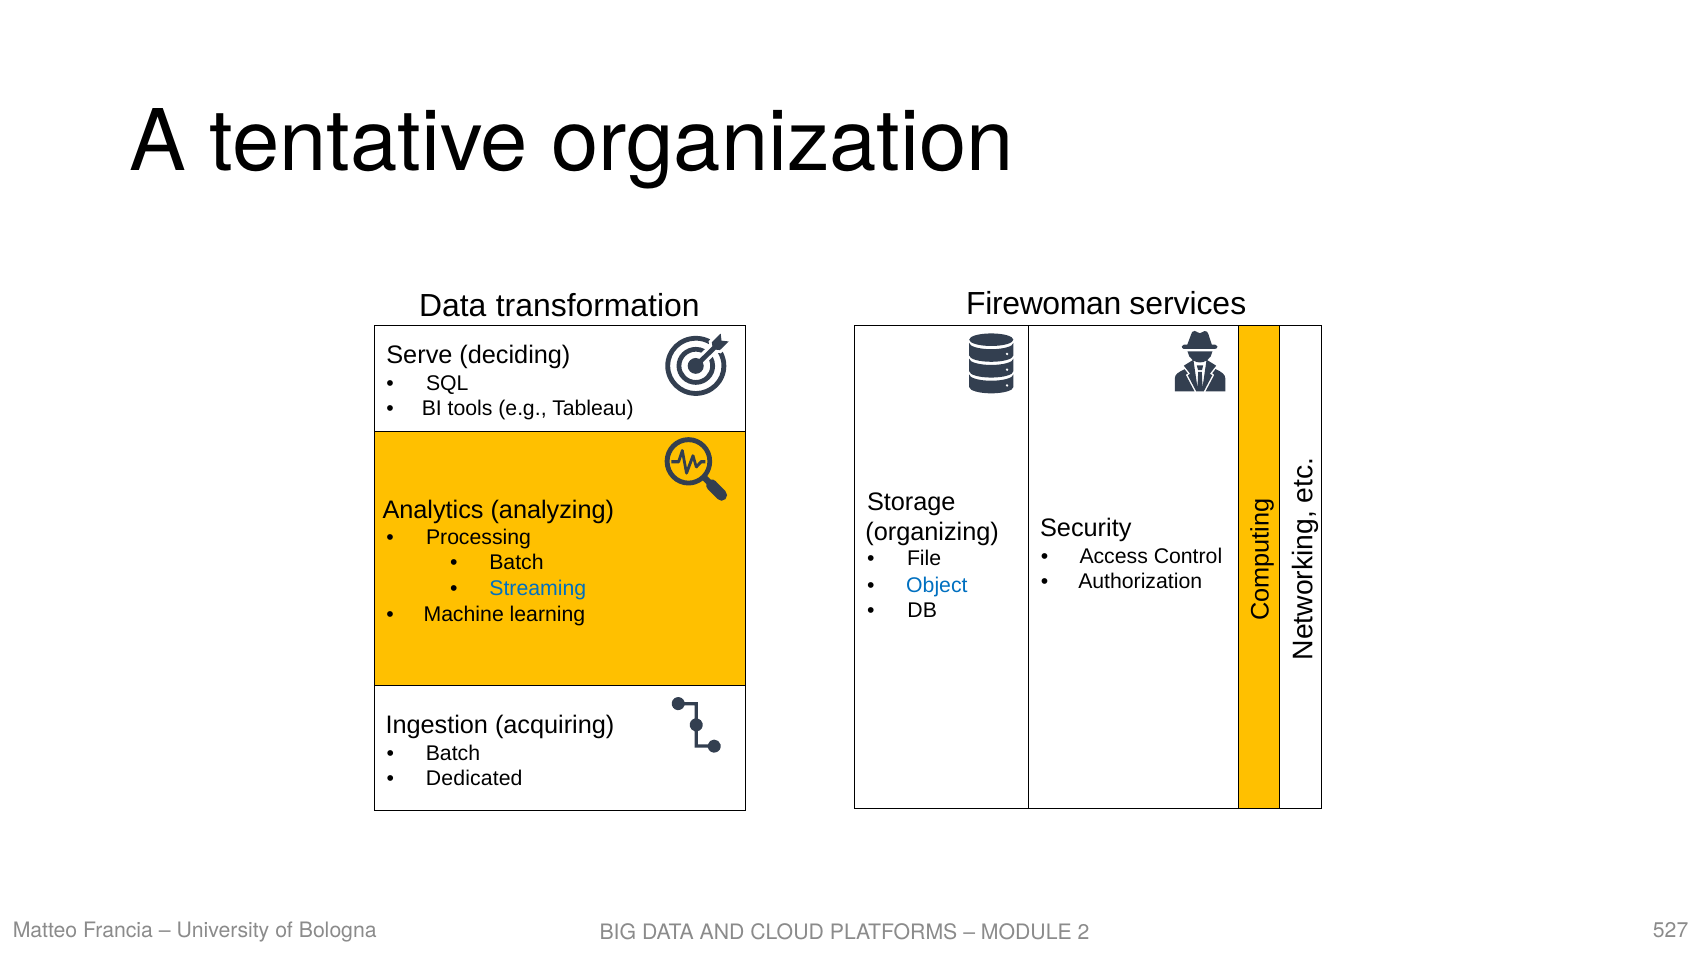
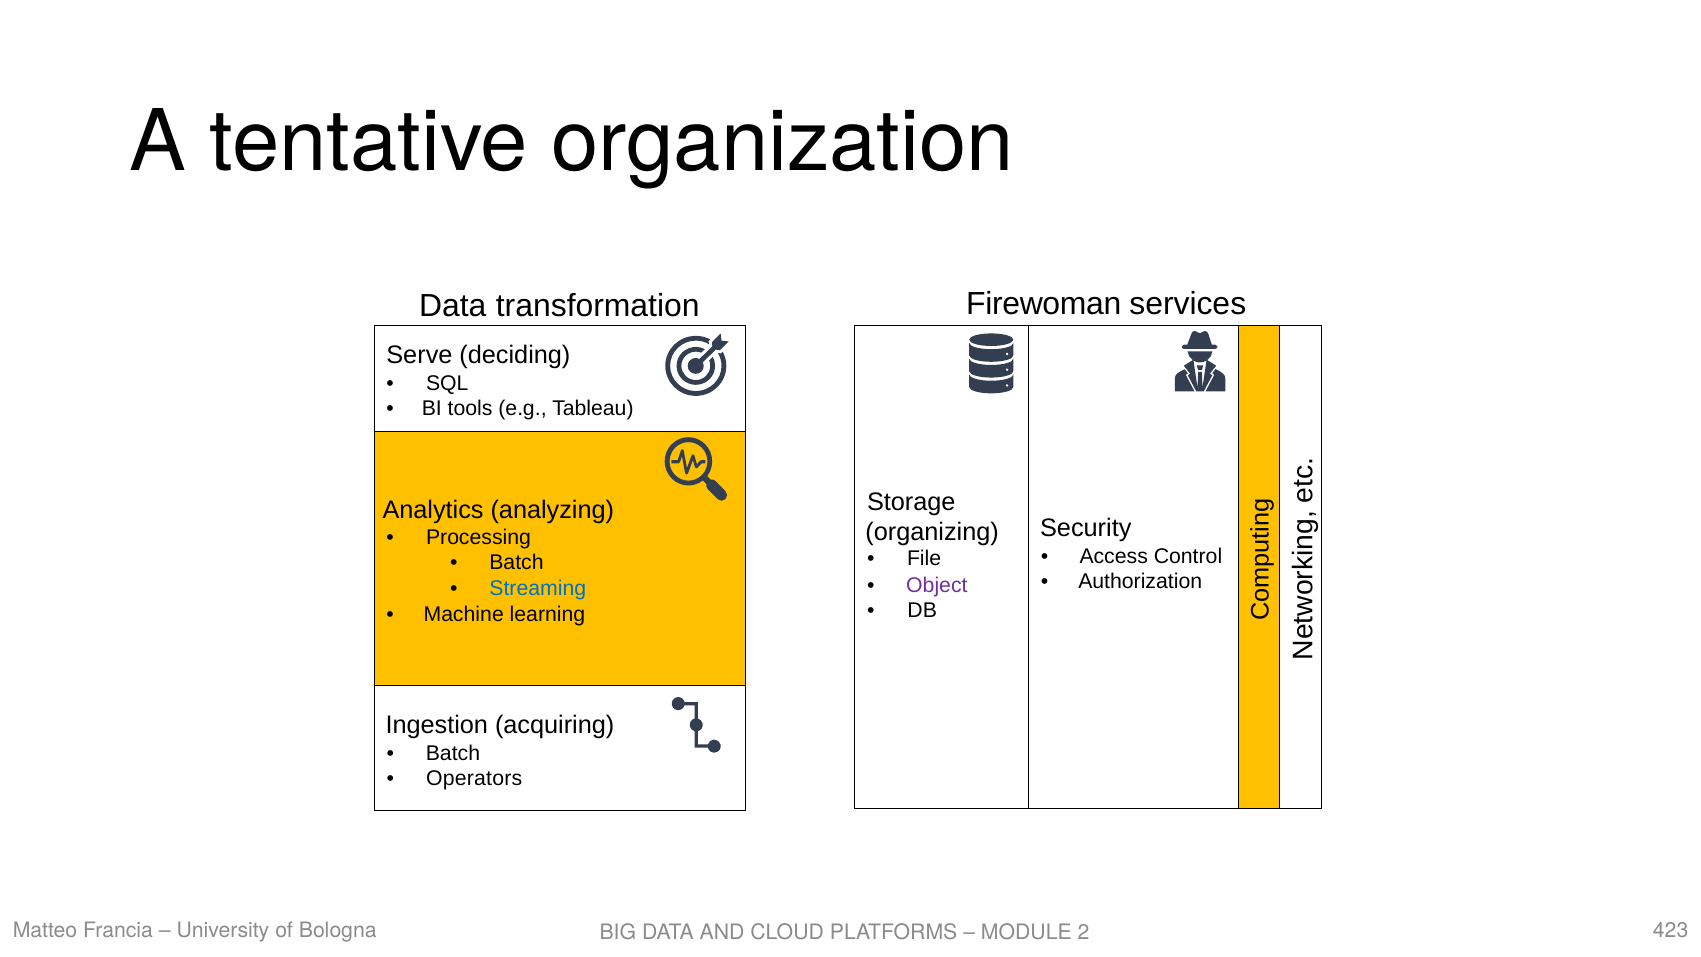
Object colour: blue -> purple
Dedicated: Dedicated -> Operators
527: 527 -> 423
